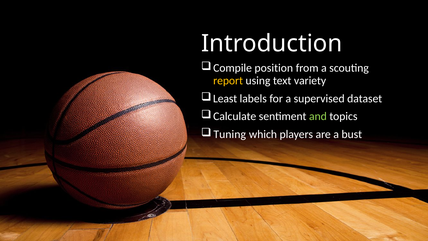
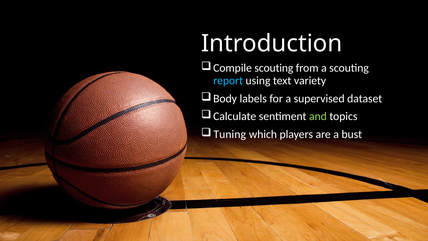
Compile position: position -> scouting
report colour: yellow -> light blue
Least: Least -> Body
